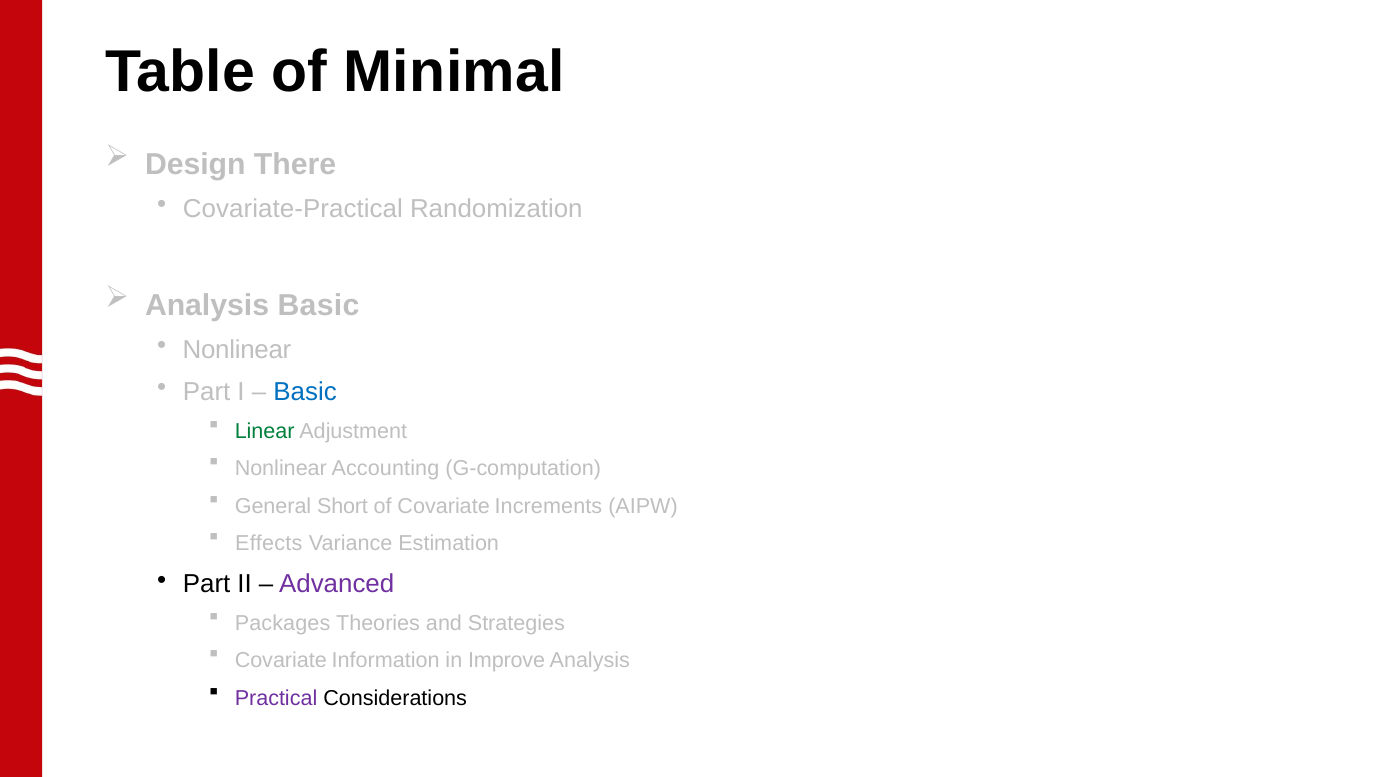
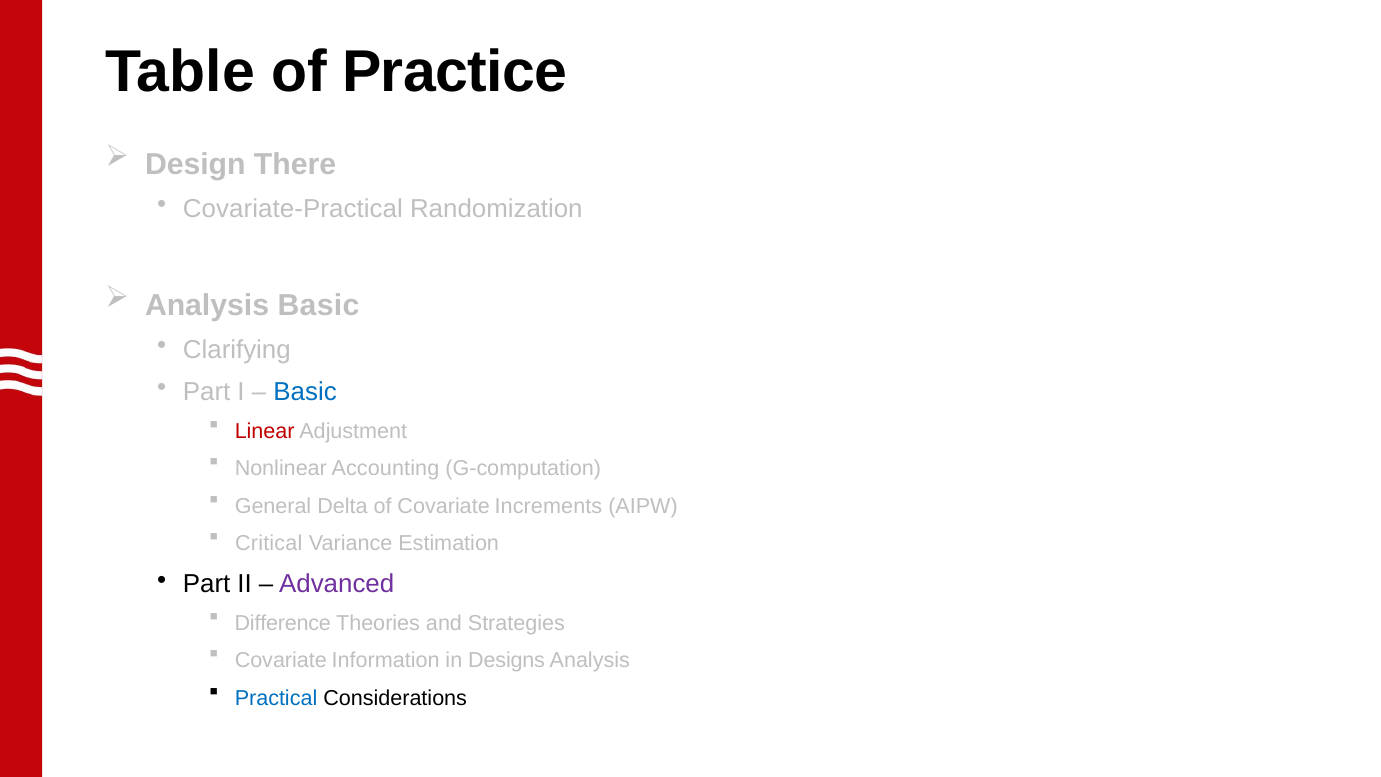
Minimal: Minimal -> Practice
Nonlinear at (237, 349): Nonlinear -> Clarifying
Linear colour: green -> red
Short: Short -> Delta
Effects: Effects -> Critical
Packages: Packages -> Difference
Improve: Improve -> Designs
Practical colour: purple -> blue
